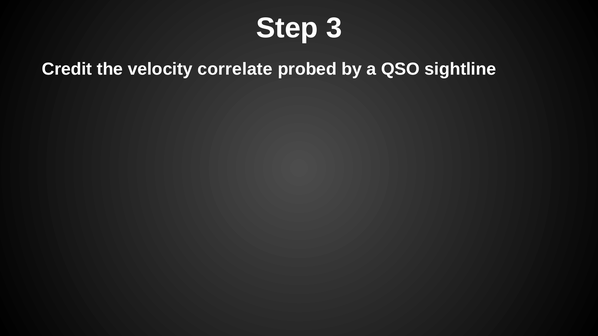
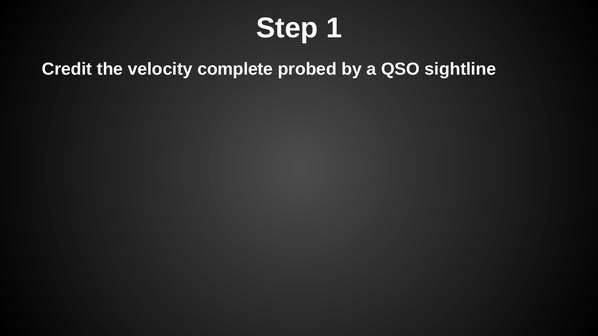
3: 3 -> 1
correlate: correlate -> complete
